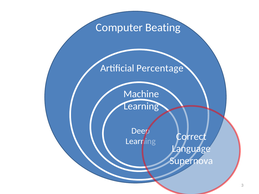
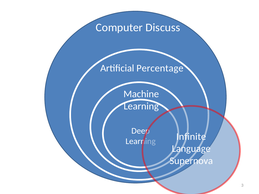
Beating: Beating -> Discuss
Correct: Correct -> Infinite
